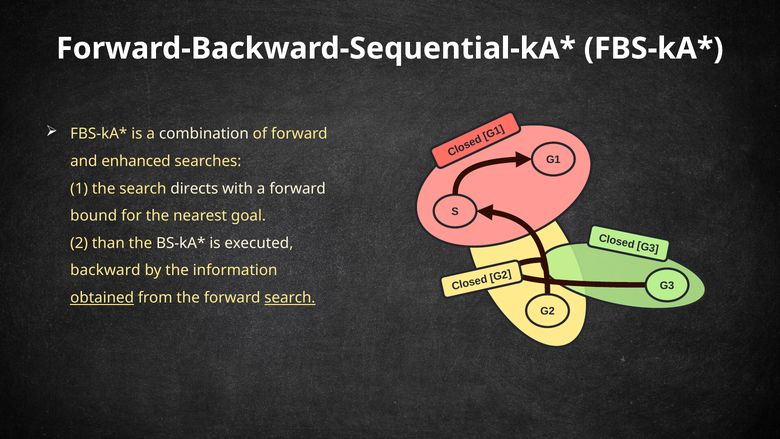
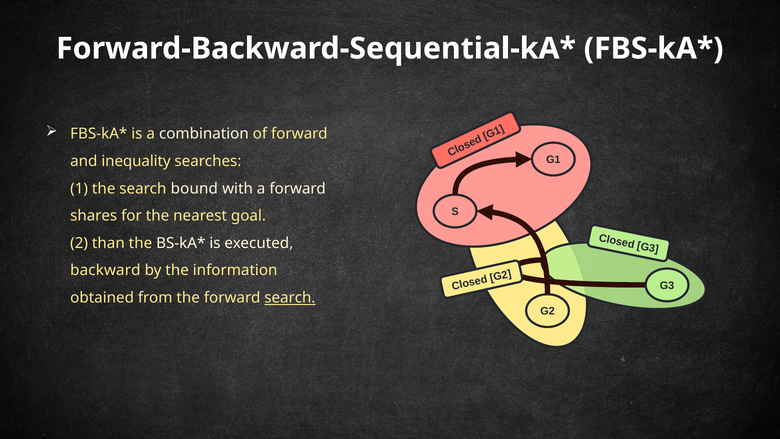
enhanced: enhanced -> inequality
directs: directs -> bound
bound: bound -> shares
obtained underline: present -> none
